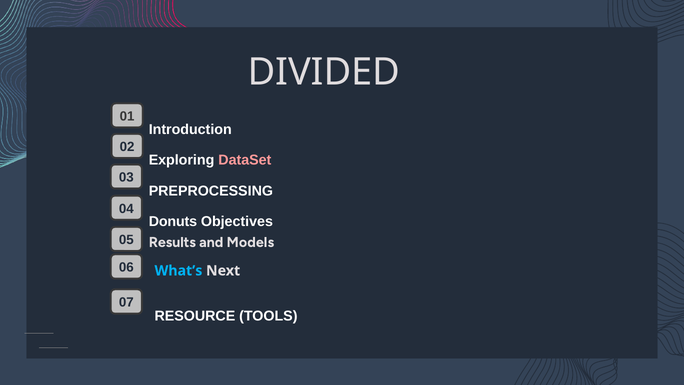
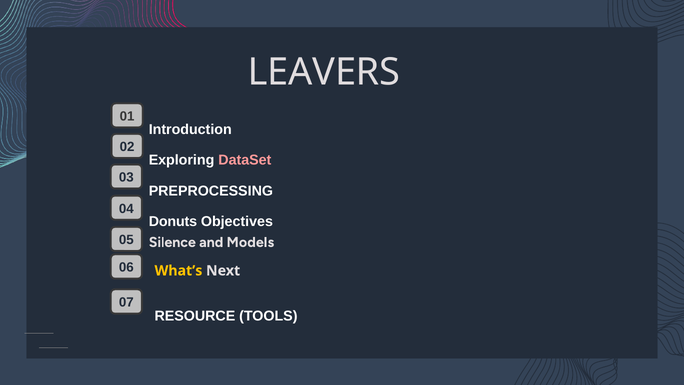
DIVIDED: DIVIDED -> LEAVERS
Results: Results -> Silence
What’s colour: light blue -> yellow
